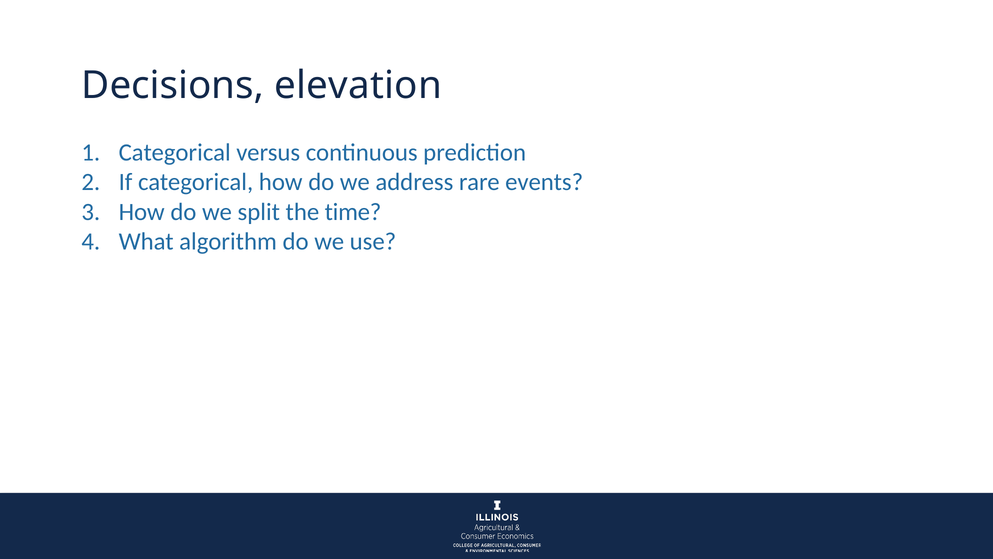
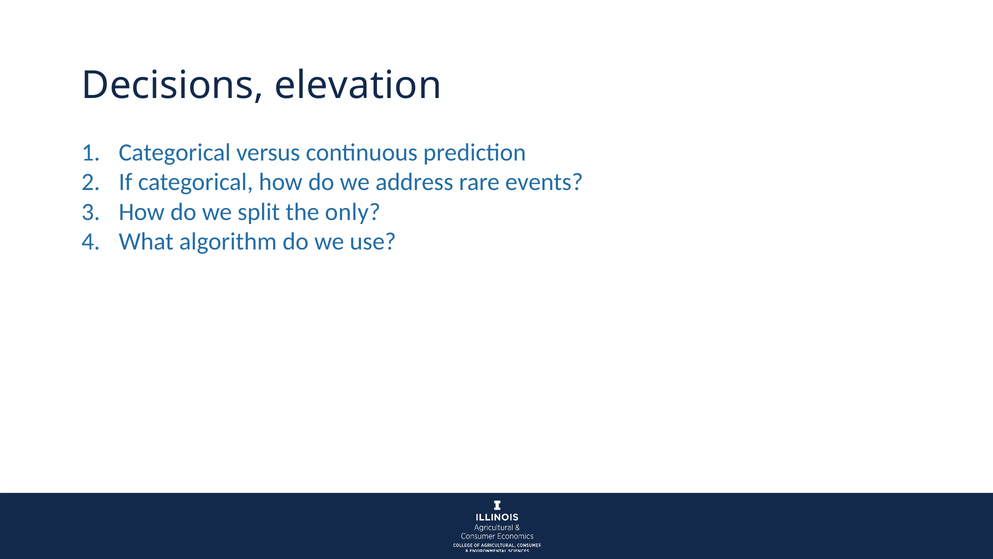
time: time -> only
